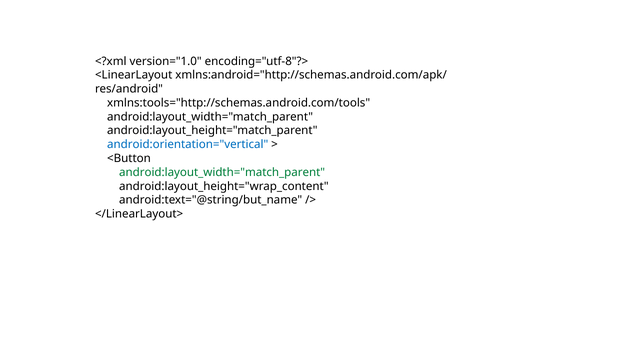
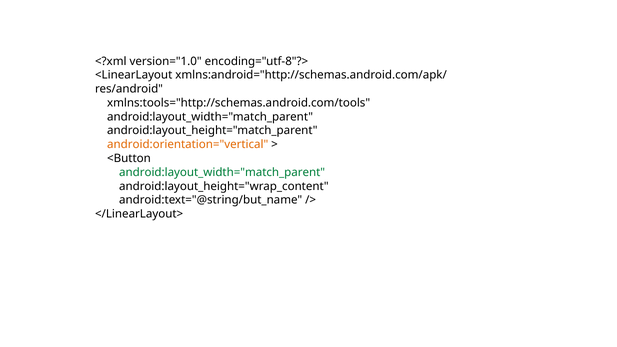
android:orientation="vertical colour: blue -> orange
